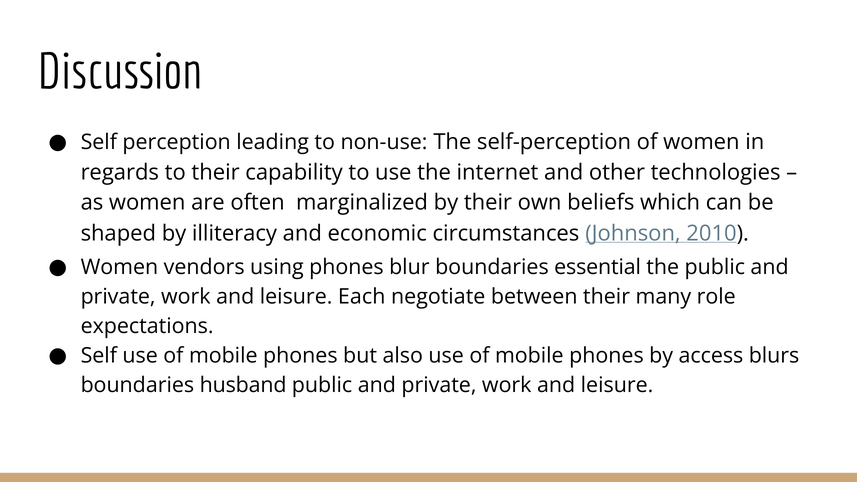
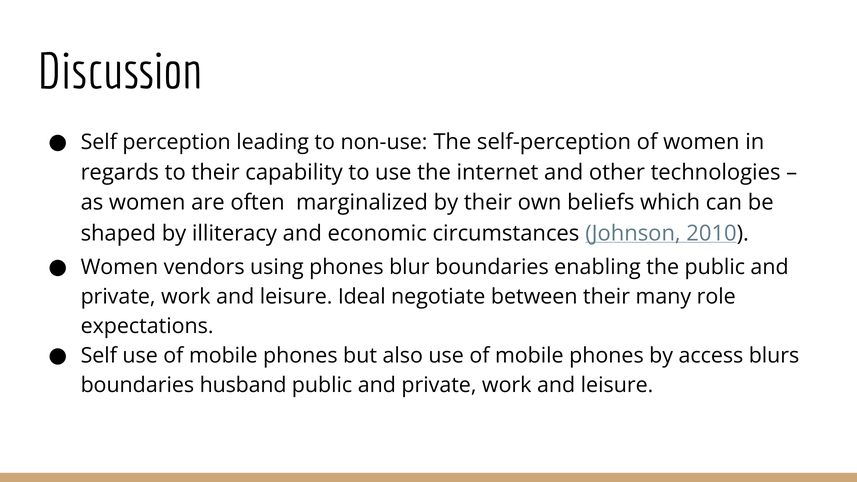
essential: essential -> enabling
Each: Each -> Ideal
